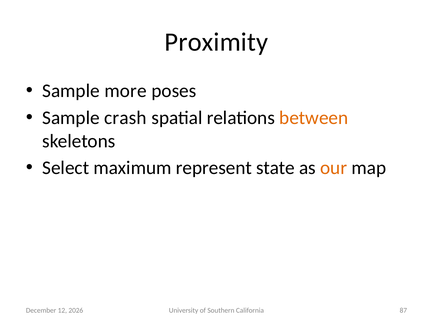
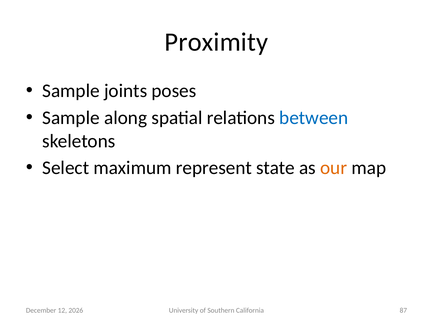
more: more -> joints
crash: crash -> along
between colour: orange -> blue
